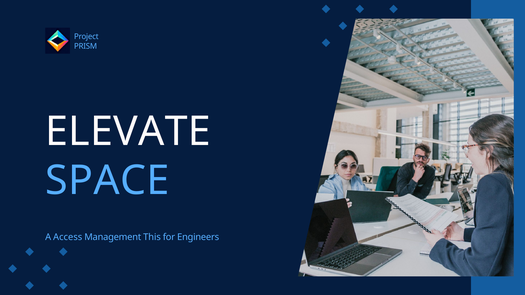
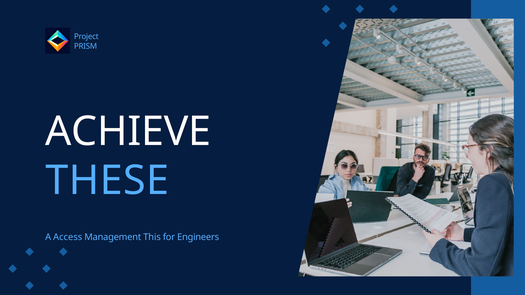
ELEVATE: ELEVATE -> ACHIEVE
SPACE: SPACE -> THESE
